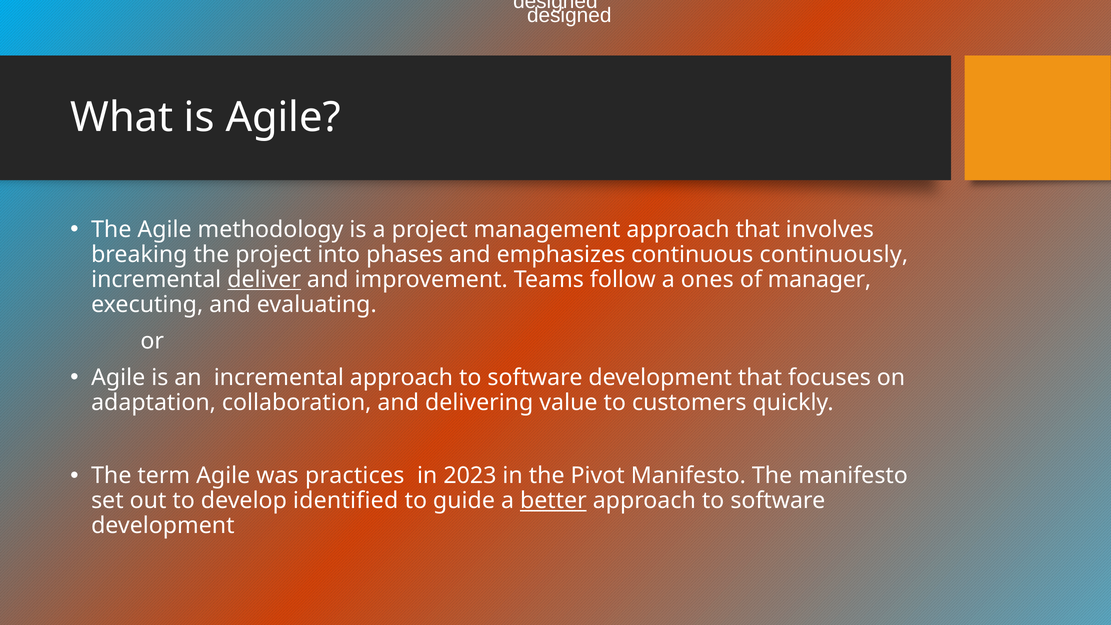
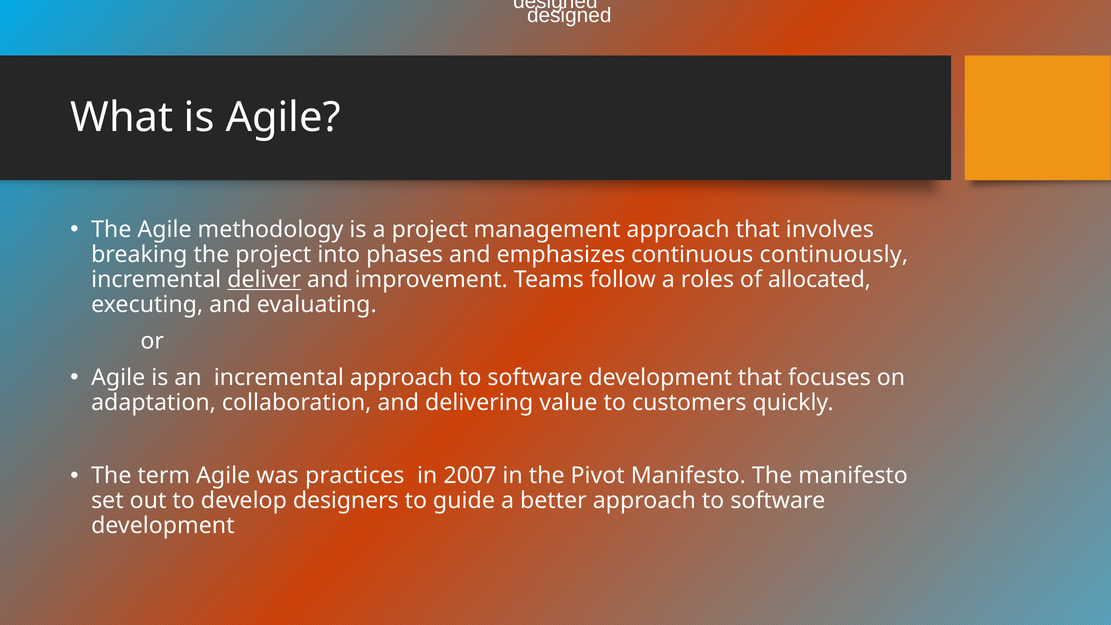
ones: ones -> roles
manager: manager -> allocated
2023: 2023 -> 2007
identified: identified -> designers
better underline: present -> none
